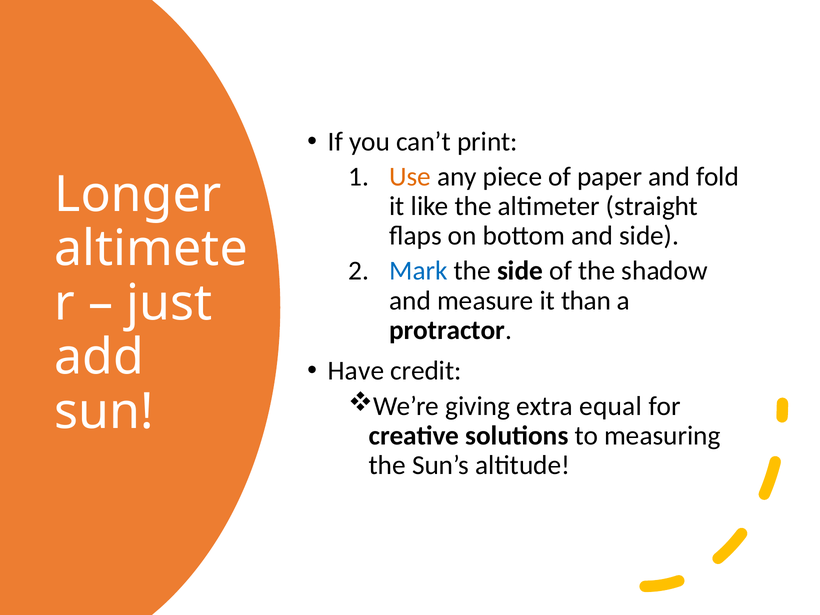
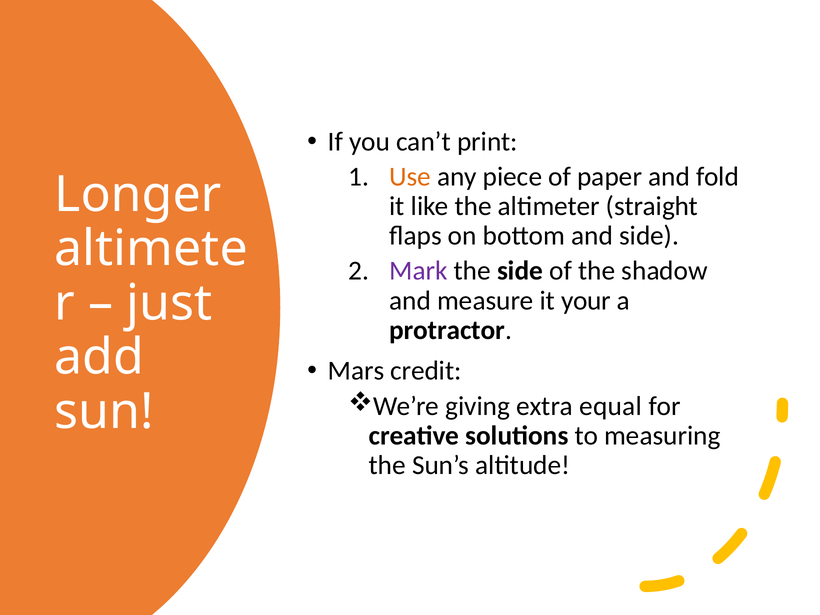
Mark colour: blue -> purple
than: than -> your
Have: Have -> Mars
